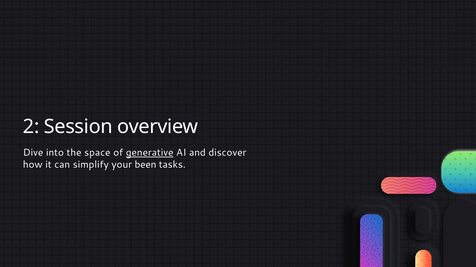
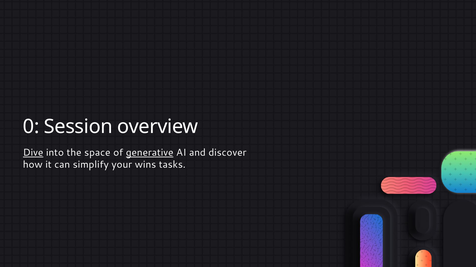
2: 2 -> 0
Dive underline: none -> present
been: been -> wins
